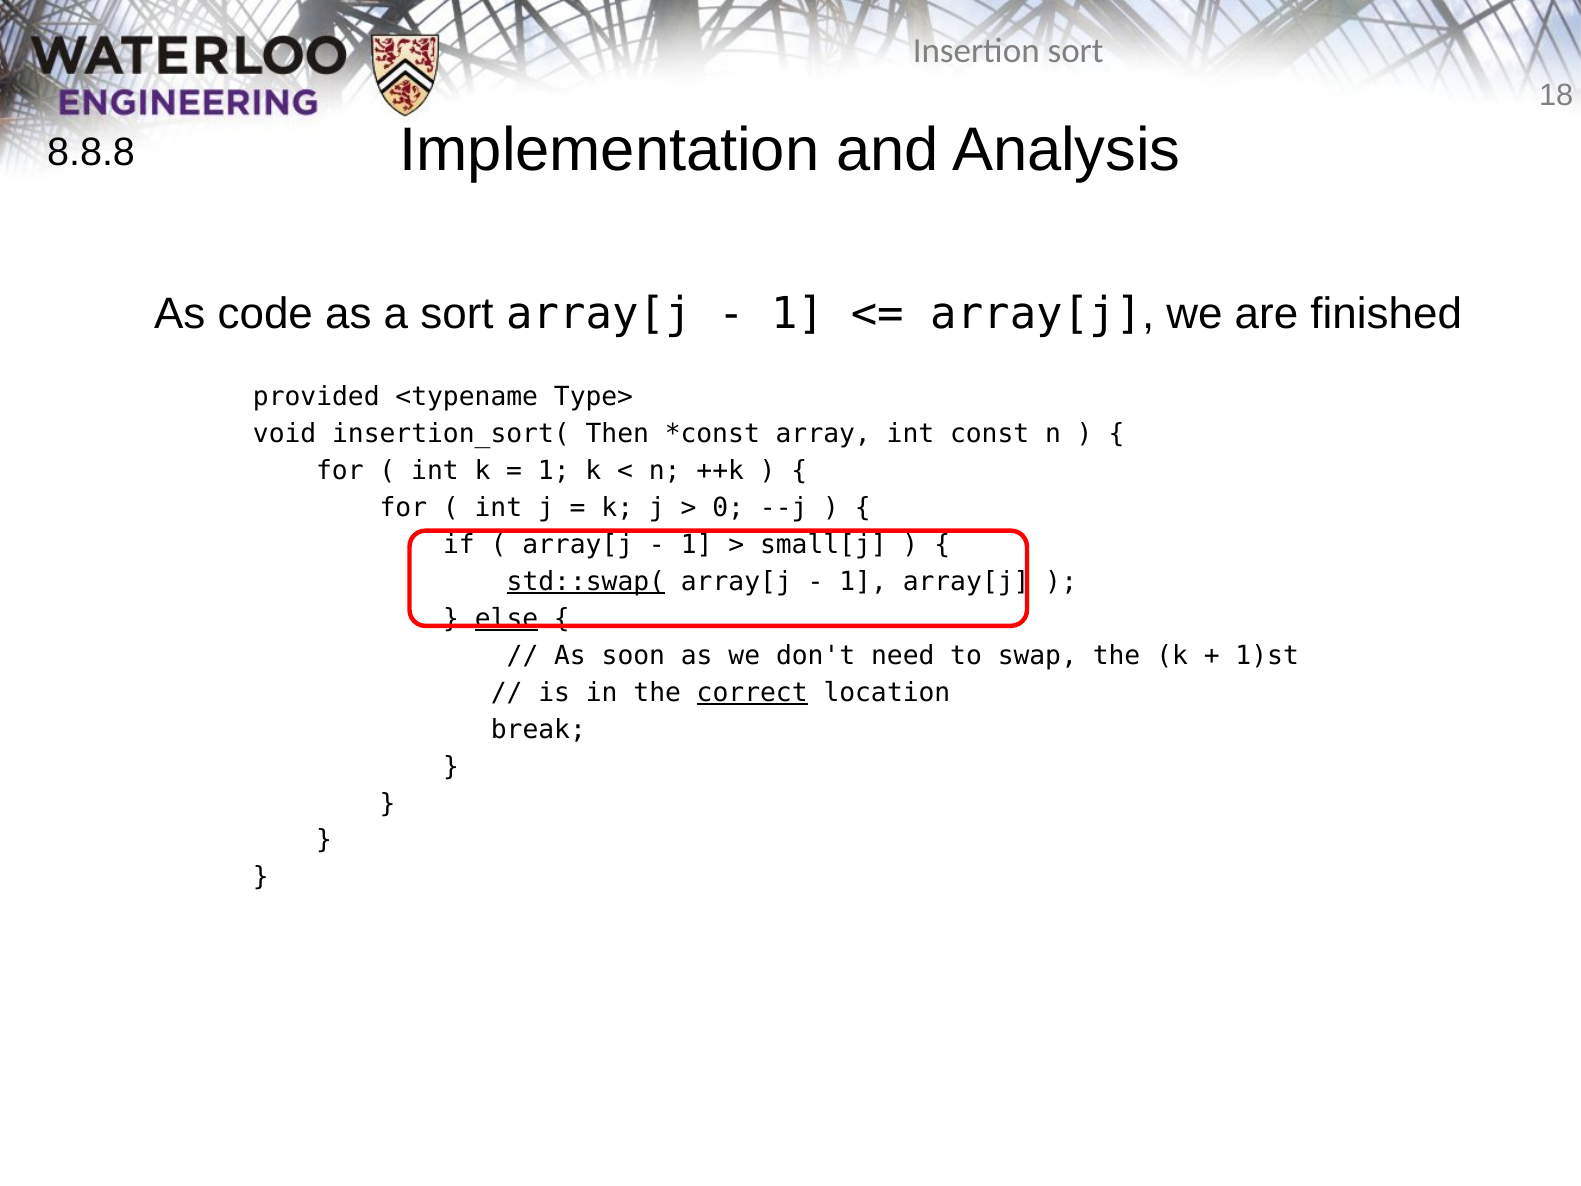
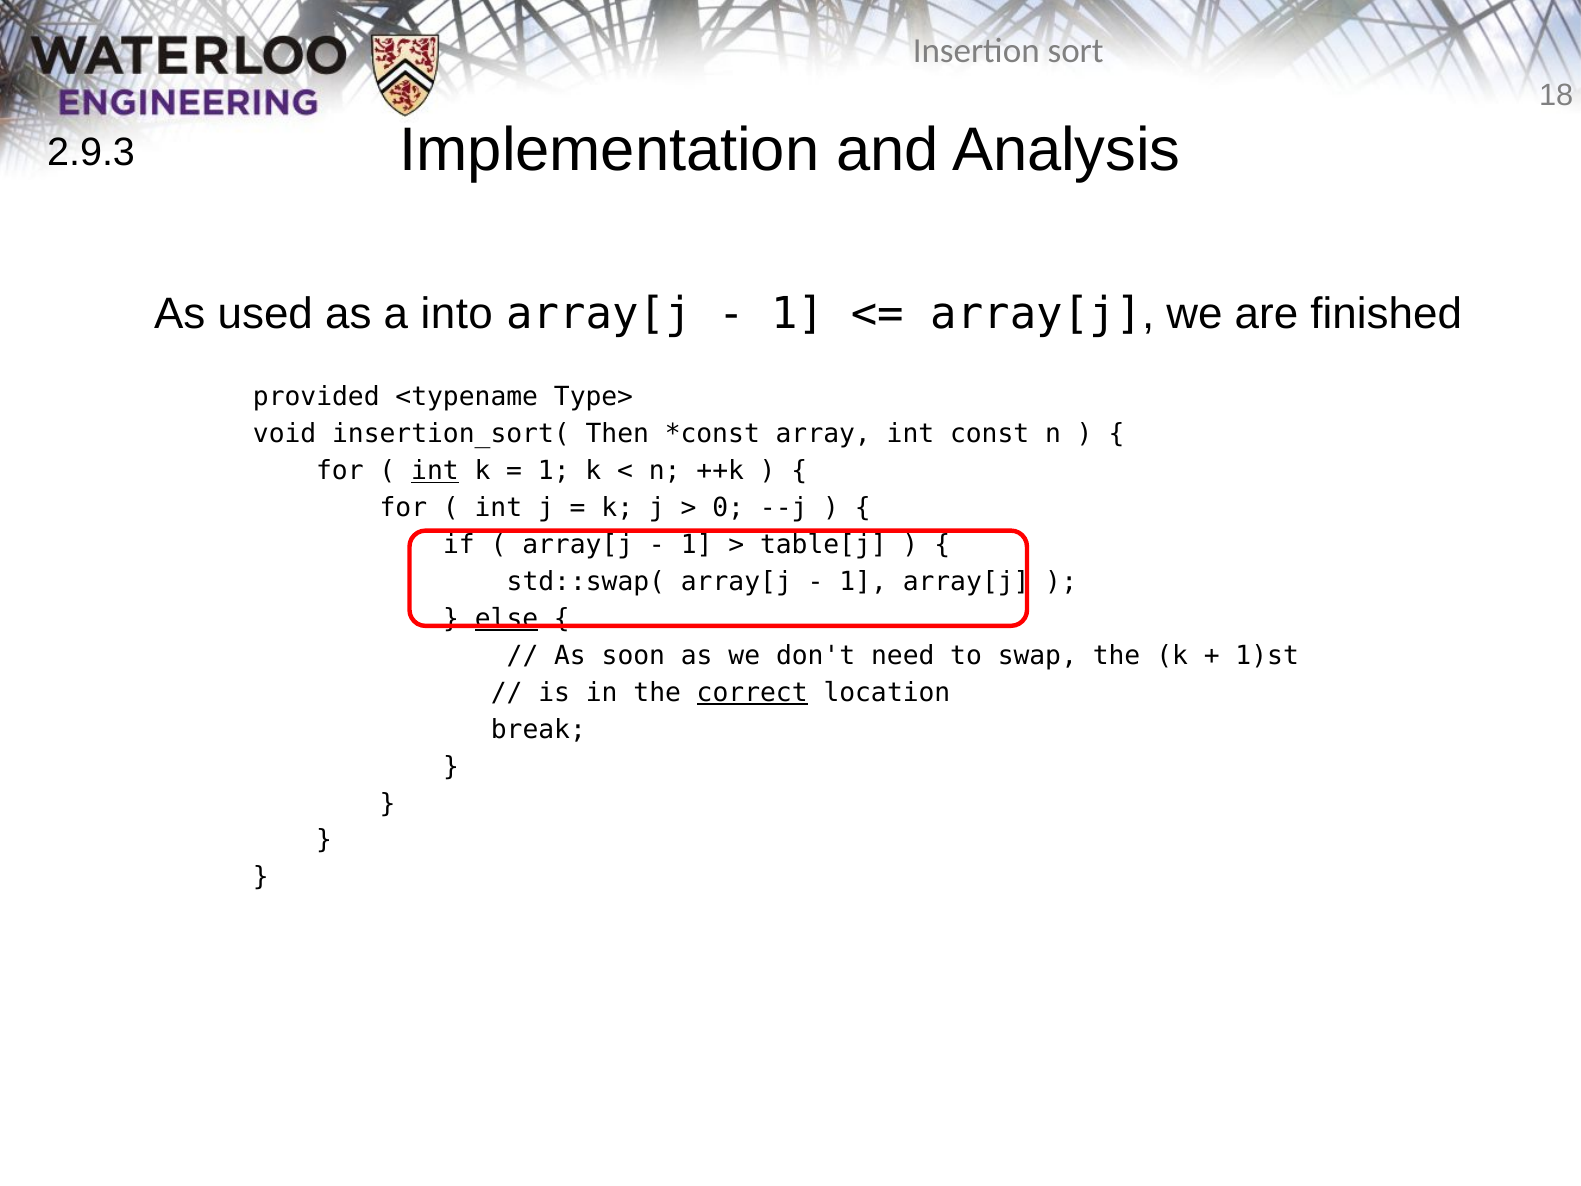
8.8.8: 8.8.8 -> 2.9.3
code: code -> used
a sort: sort -> into
int at (435, 471) underline: none -> present
small[j: small[j -> table[j
std::swap( underline: present -> none
